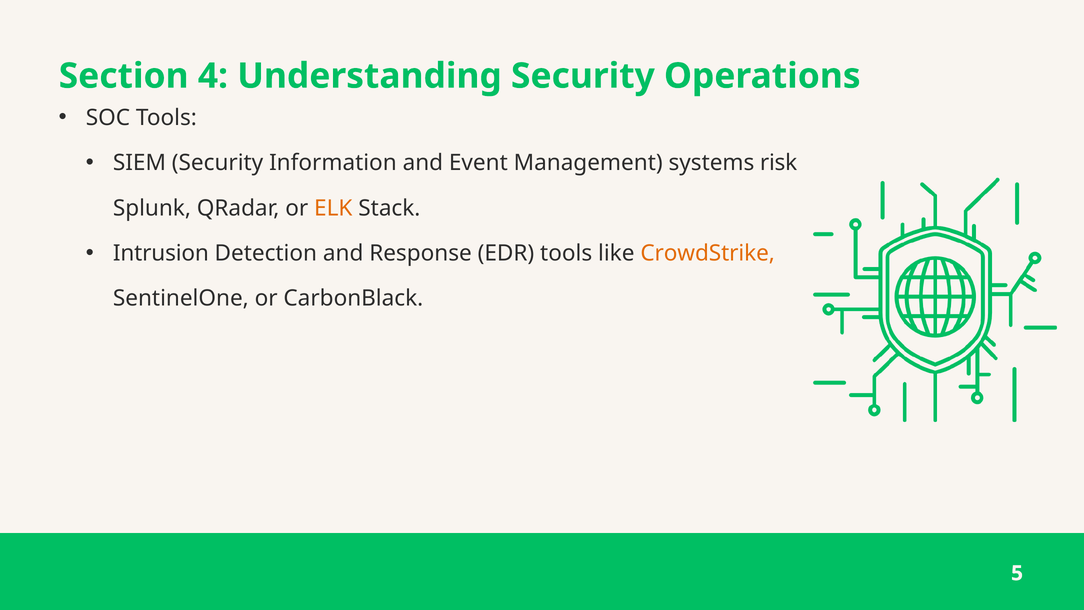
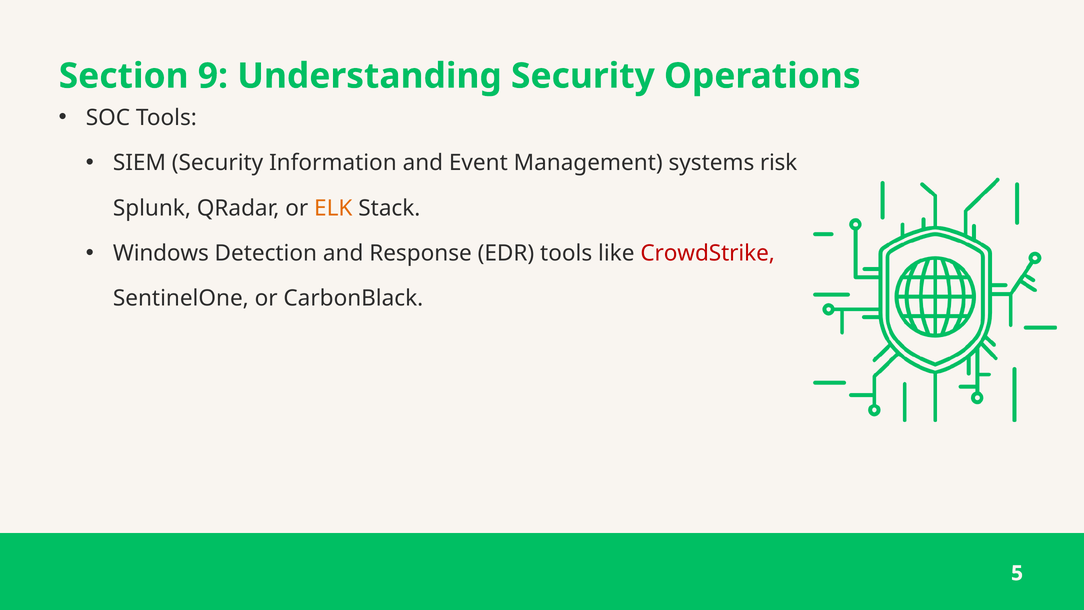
4: 4 -> 9
Intrusion: Intrusion -> Windows
CrowdStrike colour: orange -> red
